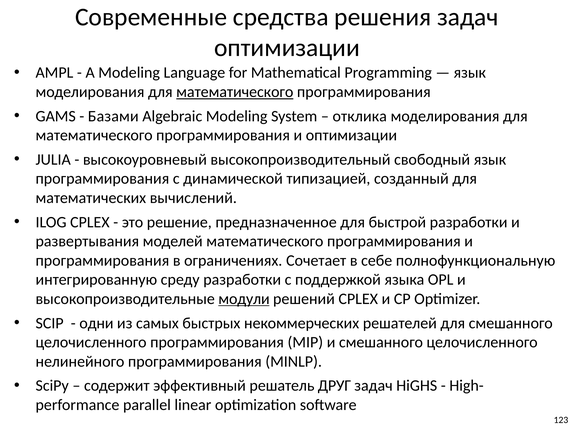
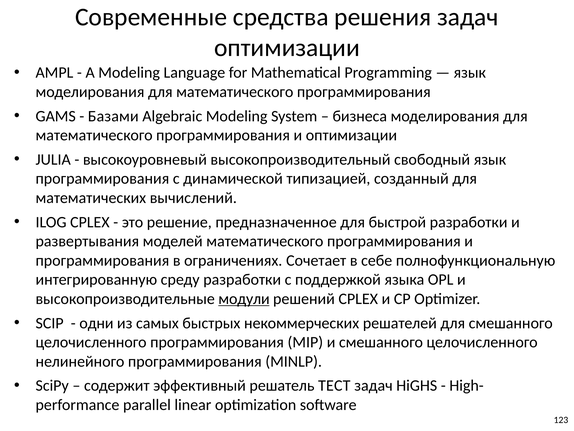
математического at (235, 92) underline: present -> none
отклика: отклика -> бизнеса
ДРУГ: ДРУГ -> ТЕСТ
